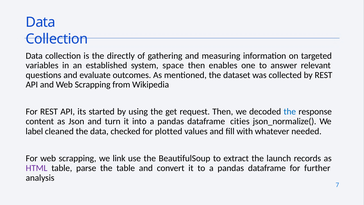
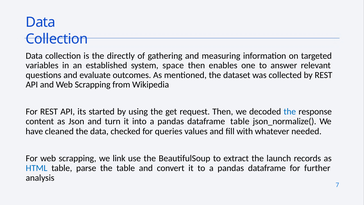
dataframe cities: cities -> table
label: label -> have
plotted: plotted -> queries
HTML colour: purple -> blue
